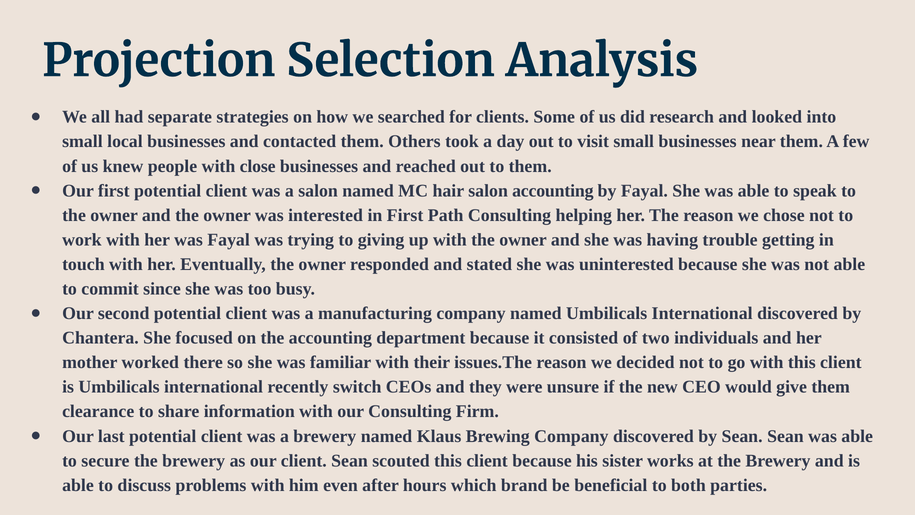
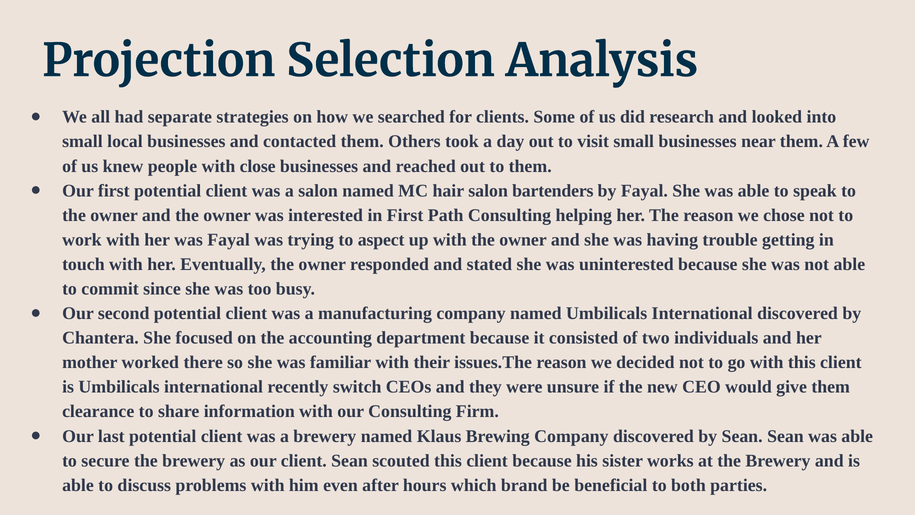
salon accounting: accounting -> bartenders
giving: giving -> aspect
